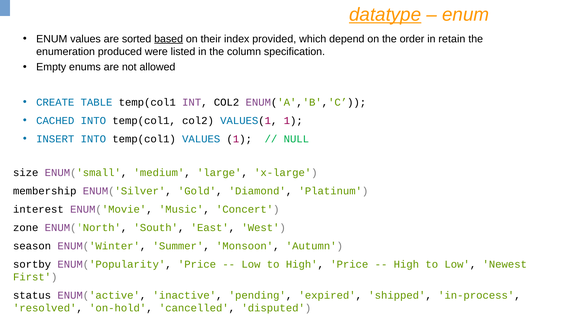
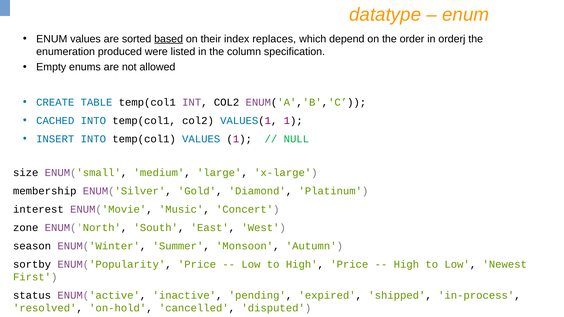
datatype underline: present -> none
provided: provided -> replaces
retain: retain -> orderj
